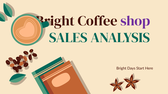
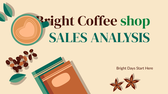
shop colour: purple -> green
